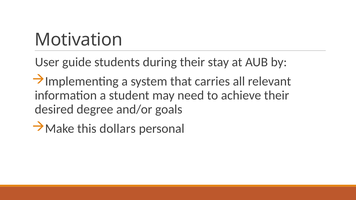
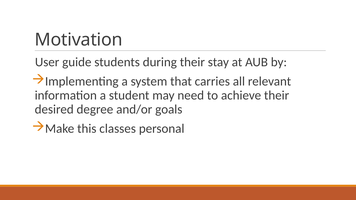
dollars: dollars -> classes
